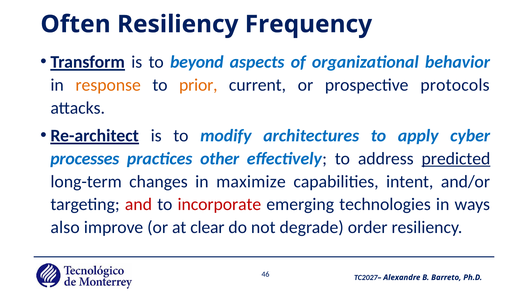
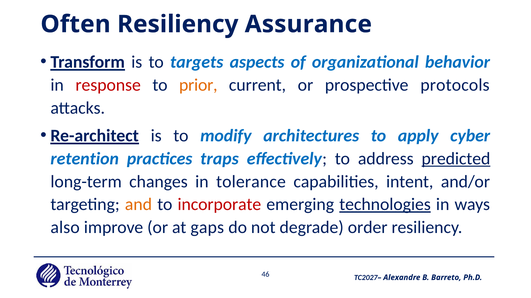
Frequency: Frequency -> Assurance
beyond: beyond -> targets
response colour: orange -> red
processes: processes -> retention
other: other -> traps
maximize: maximize -> tolerance
and colour: red -> orange
technologies underline: none -> present
clear: clear -> gaps
